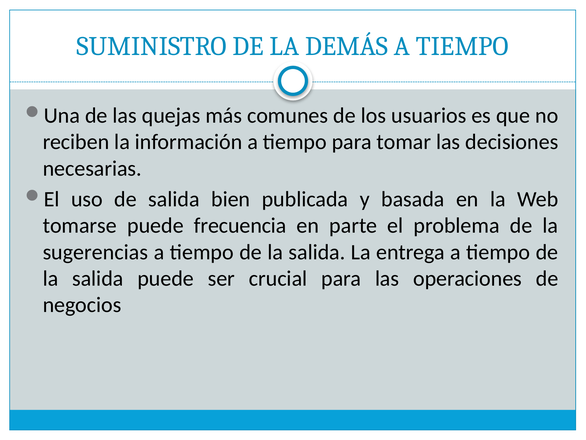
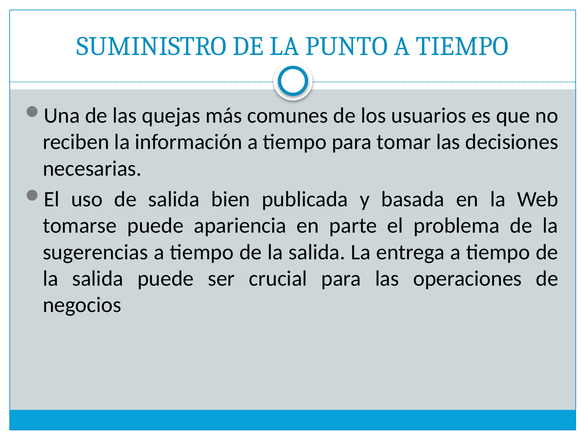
DEMÁS: DEMÁS -> PUNTO
frecuencia: frecuencia -> apariencia
